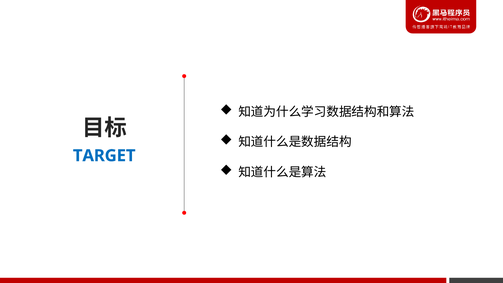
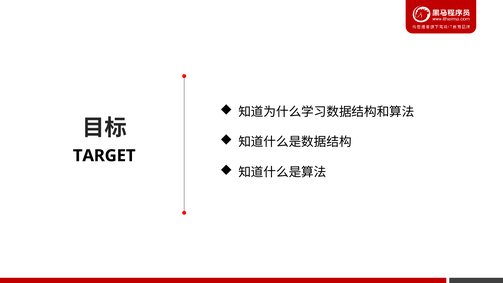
TARGET colour: blue -> black
